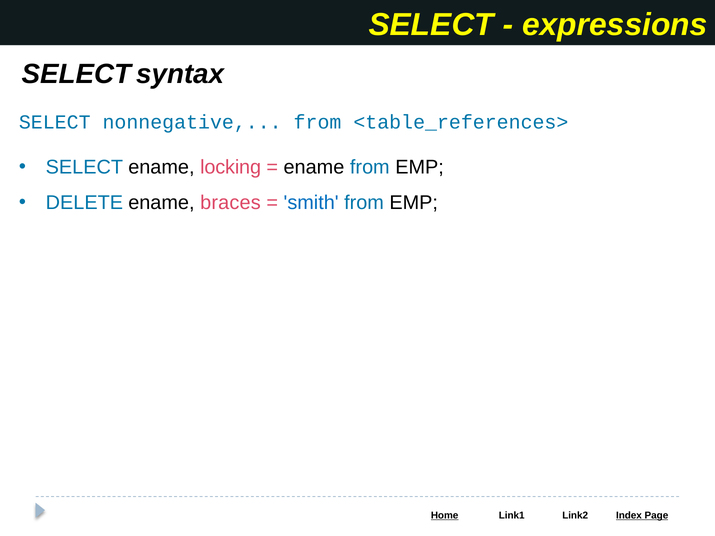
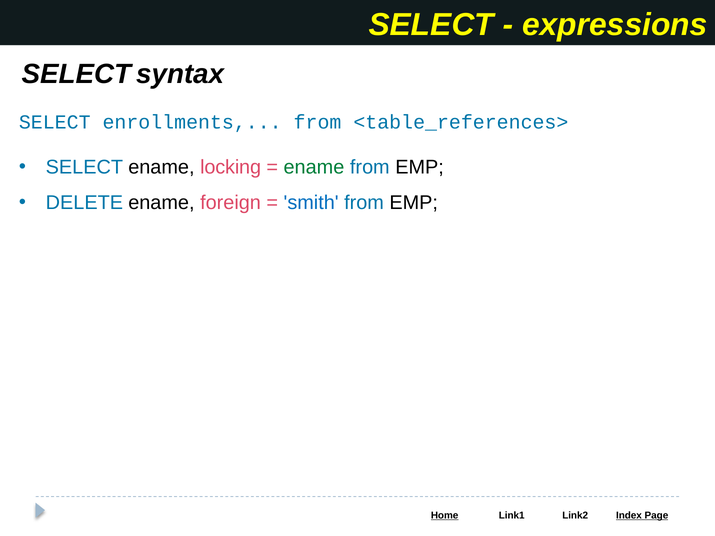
nonnegative: nonnegative -> enrollments
ename at (314, 167) colour: black -> green
braces: braces -> foreign
